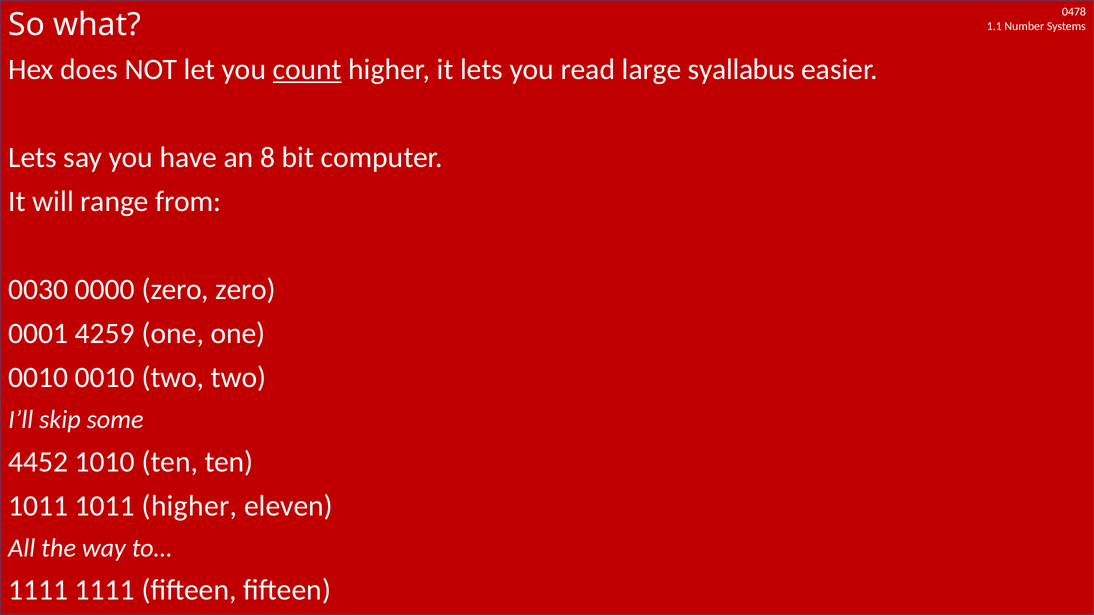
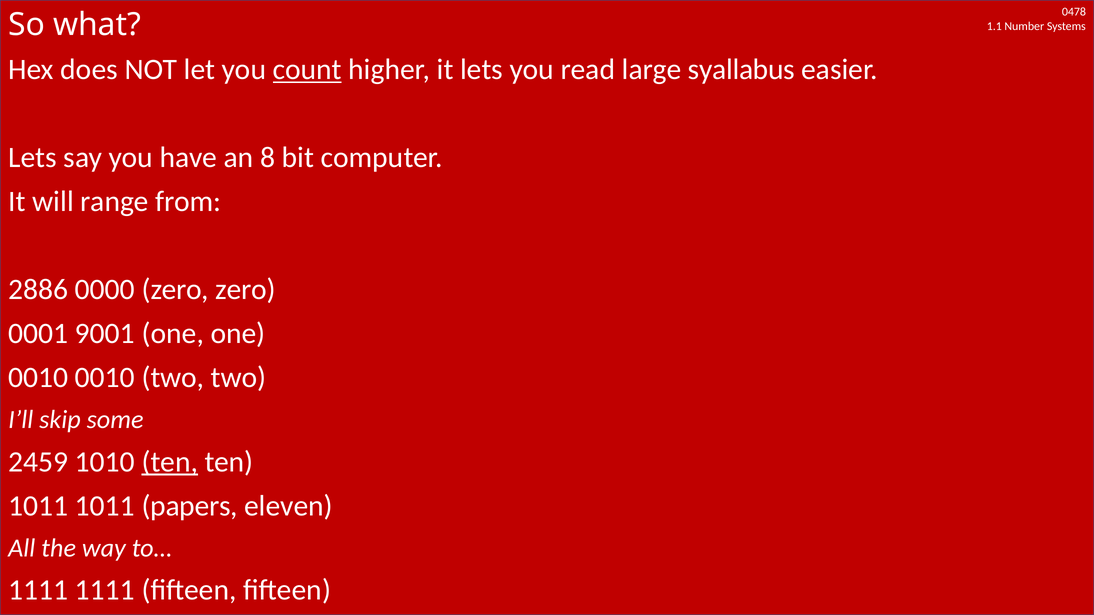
0030: 0030 -> 2886
4259: 4259 -> 9001
4452: 4452 -> 2459
ten at (170, 462) underline: none -> present
1011 higher: higher -> papers
